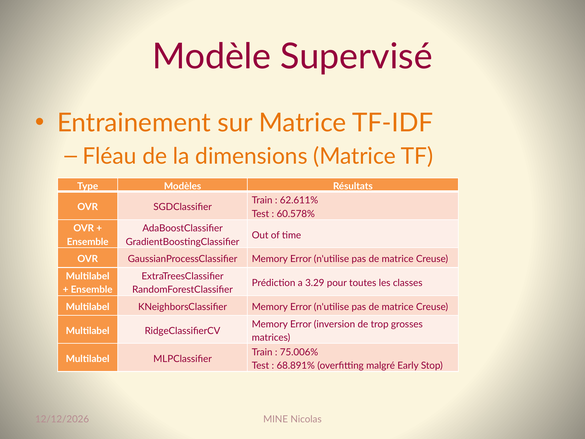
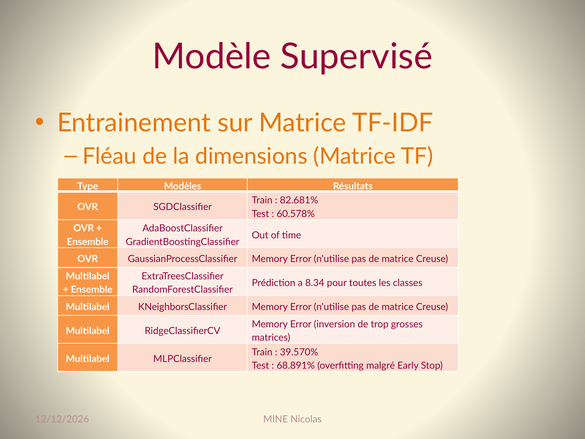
62.611%: 62.611% -> 82.681%
3.29: 3.29 -> 8.34
75.006%: 75.006% -> 39.570%
